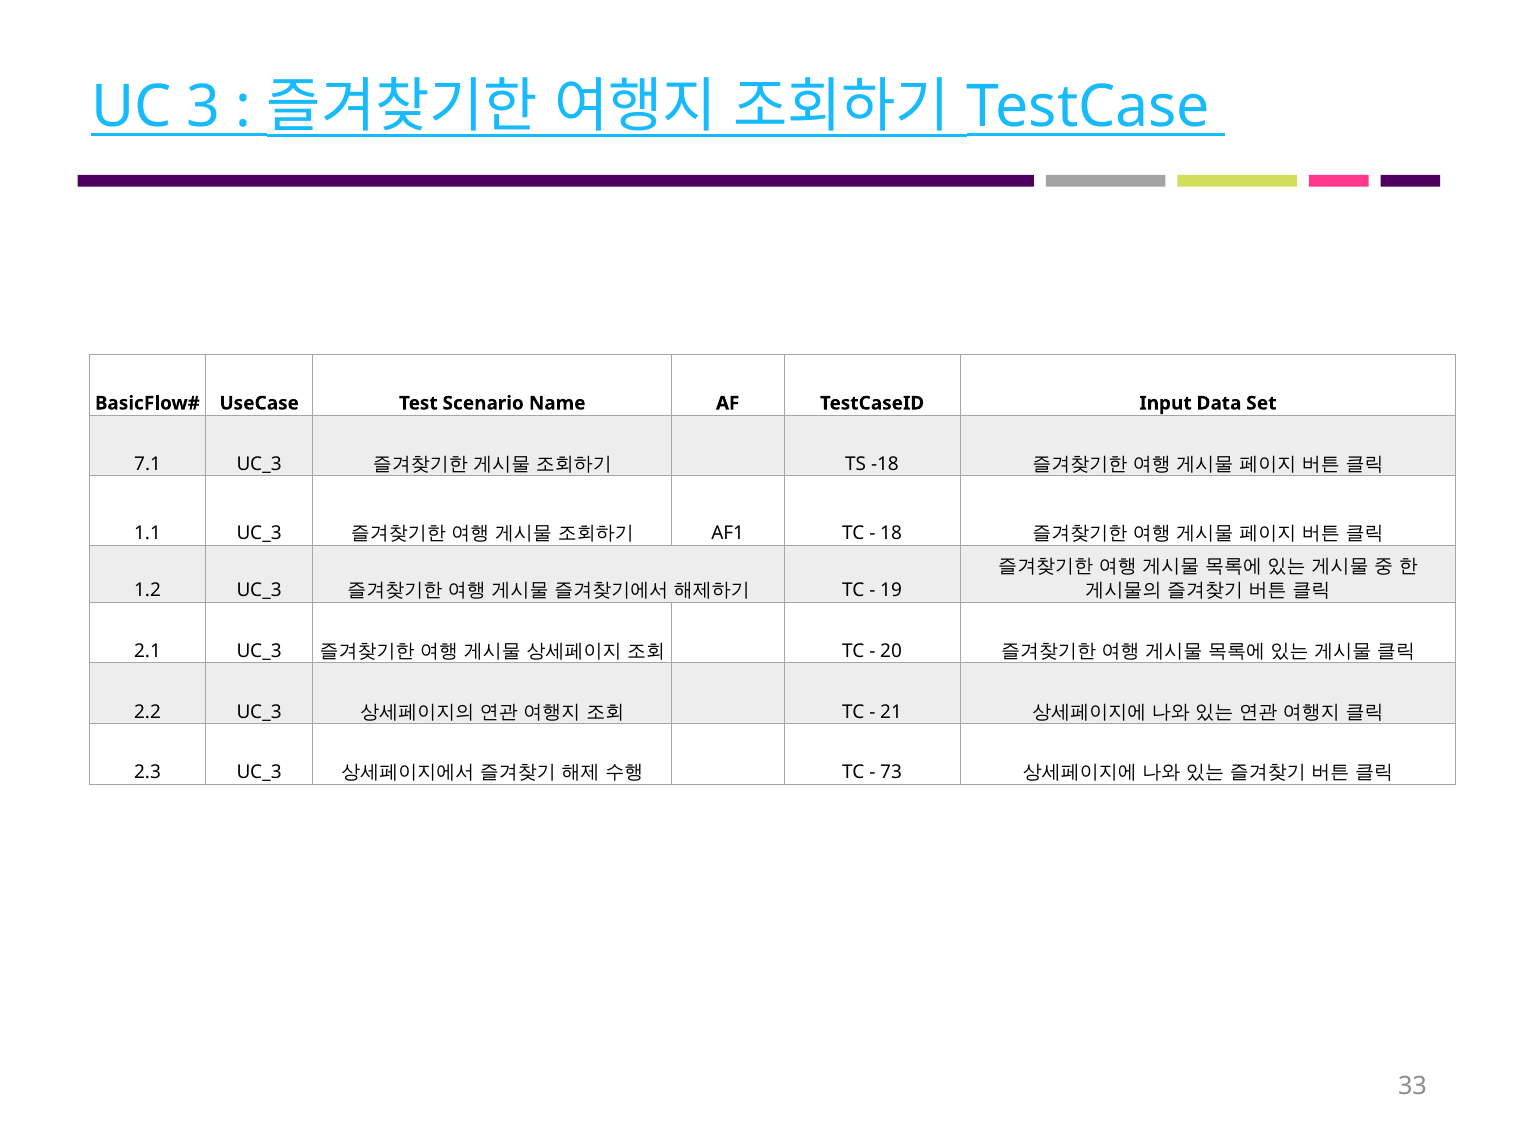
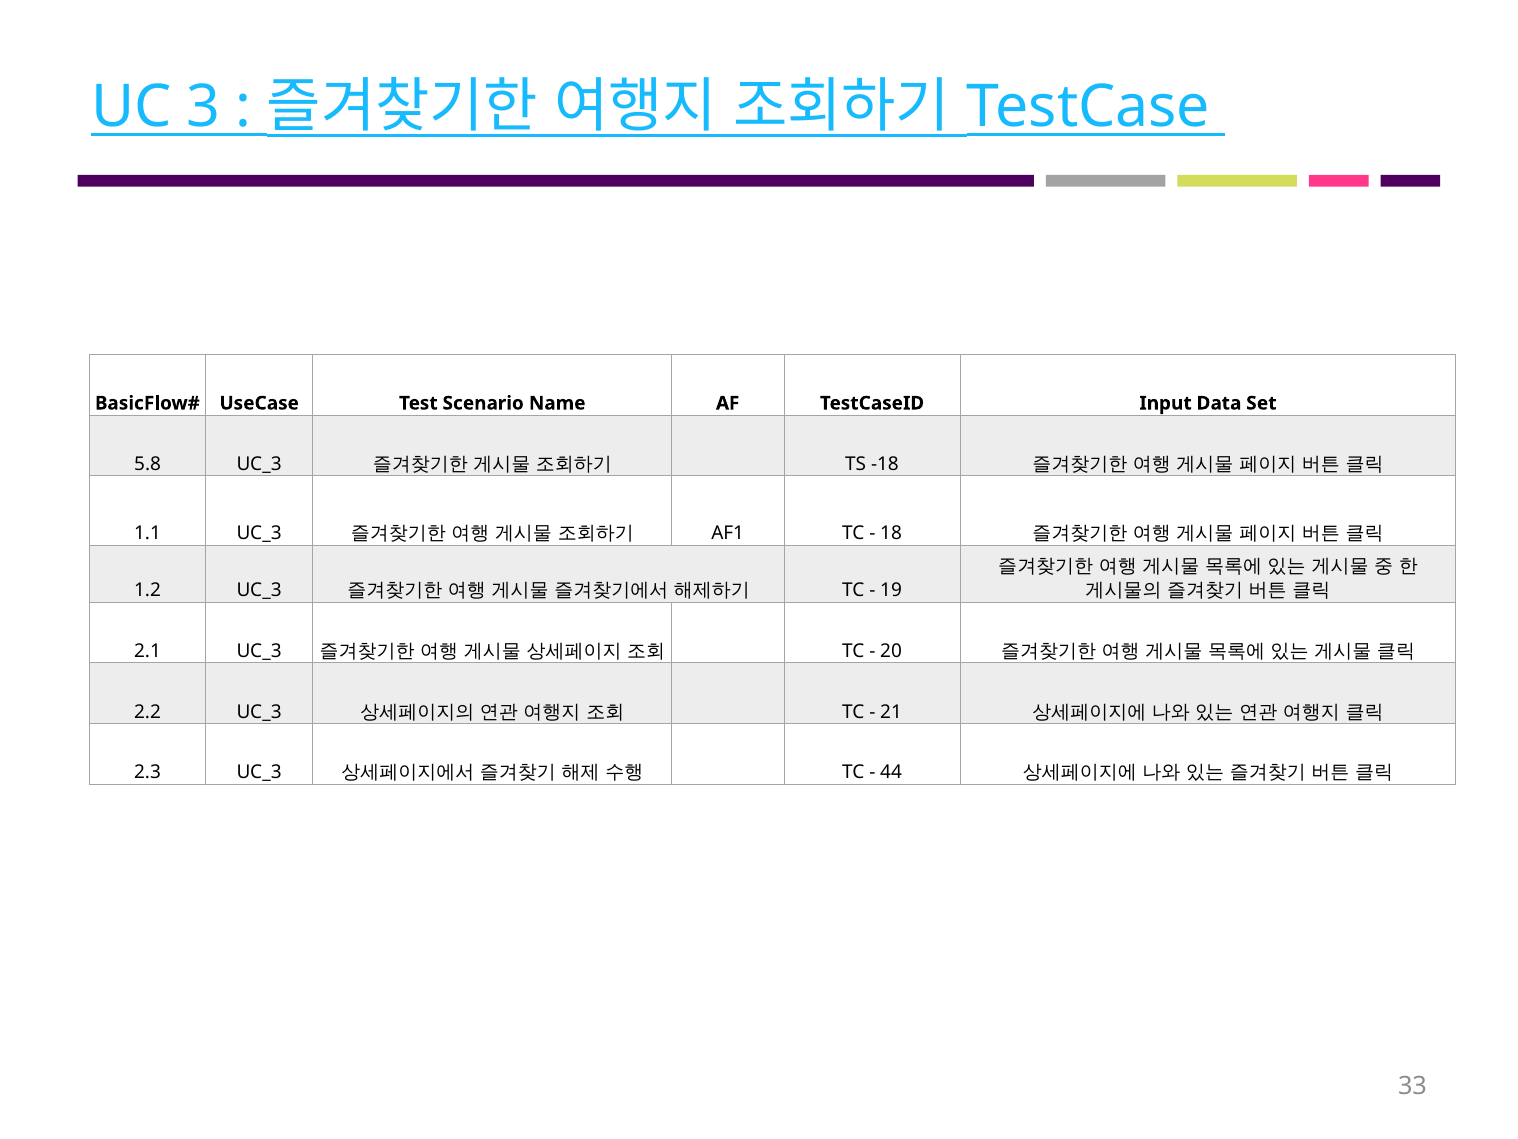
7.1: 7.1 -> 5.8
73: 73 -> 44
